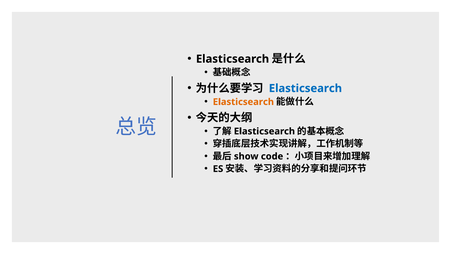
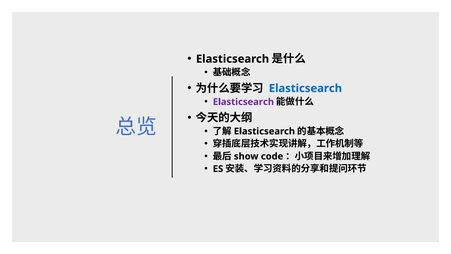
Elasticsearch at (243, 102) colour: orange -> purple
